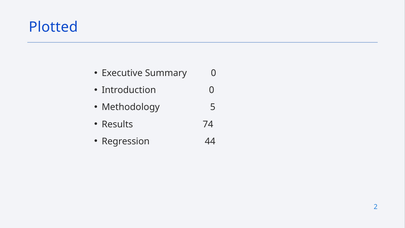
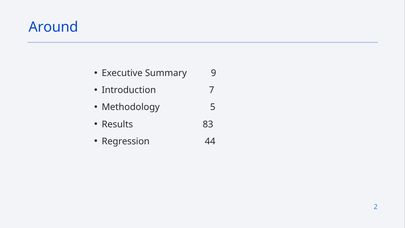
Plotted: Plotted -> Around
Summary 0: 0 -> 9
Introduction 0: 0 -> 7
74: 74 -> 83
